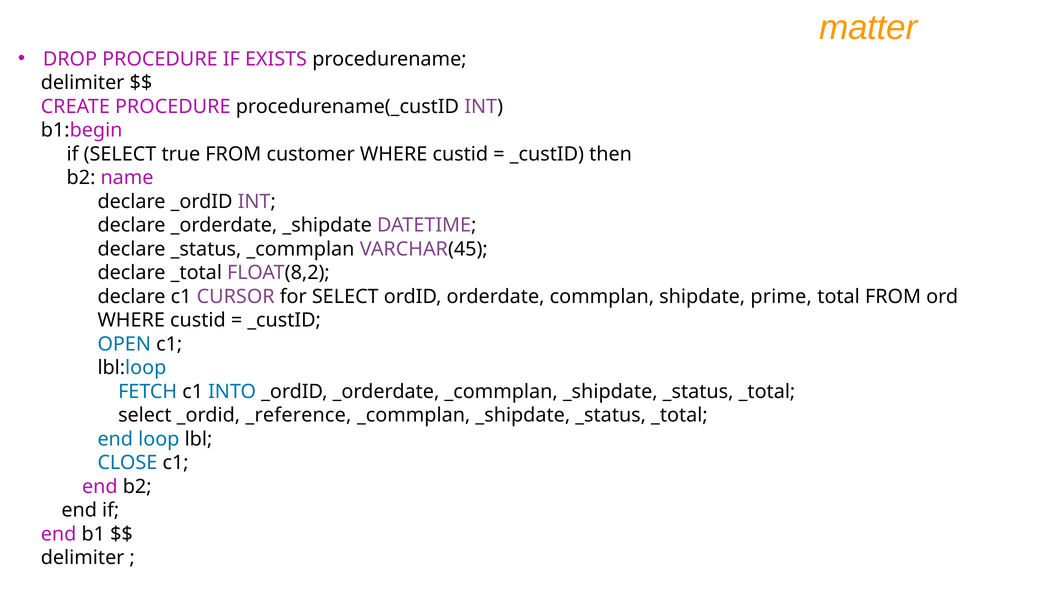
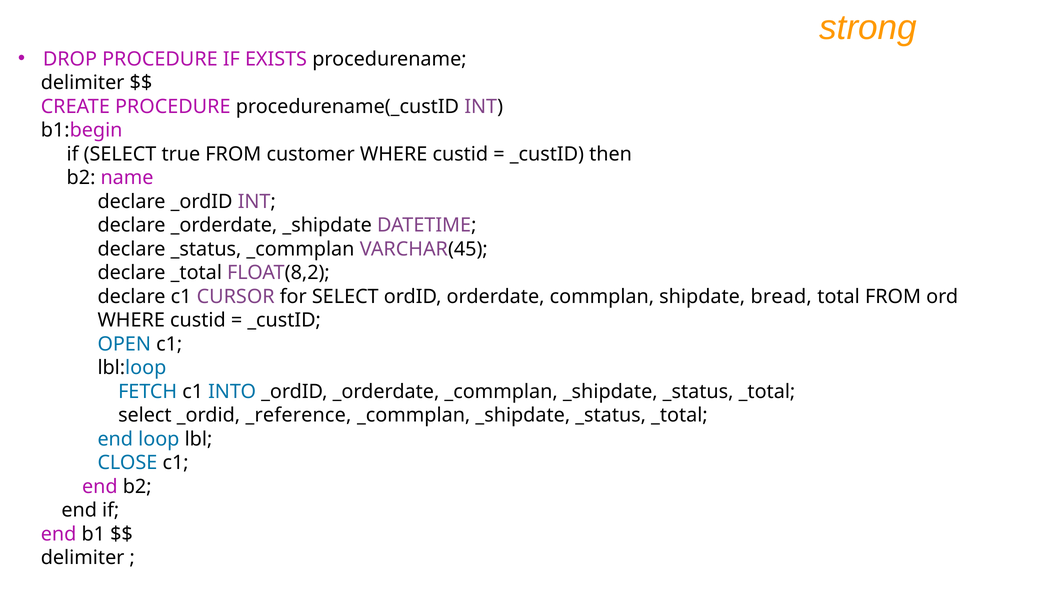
matter: matter -> strong
prime: prime -> bread
